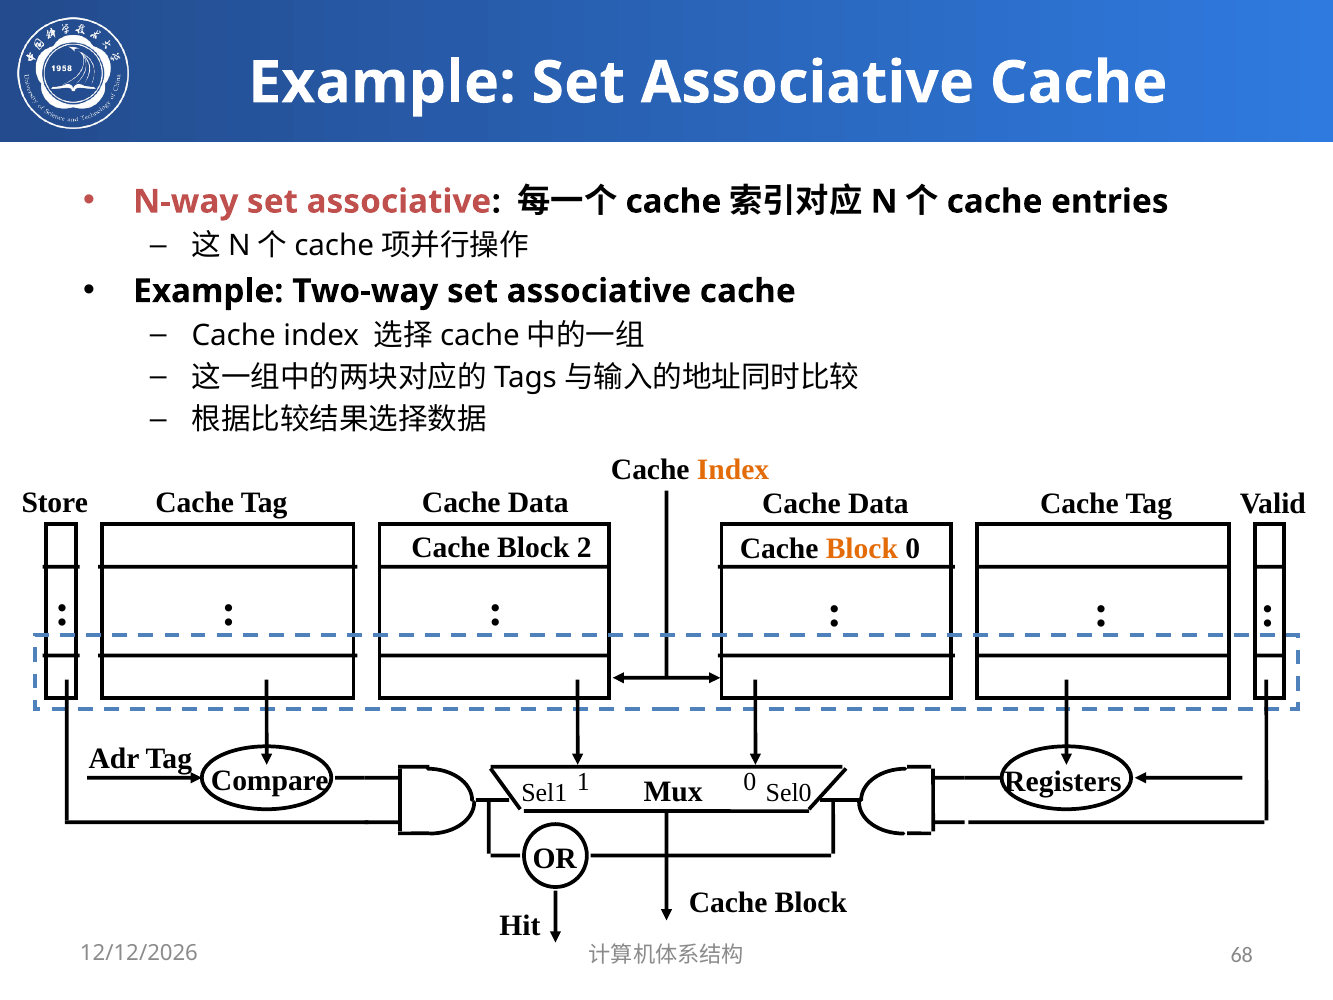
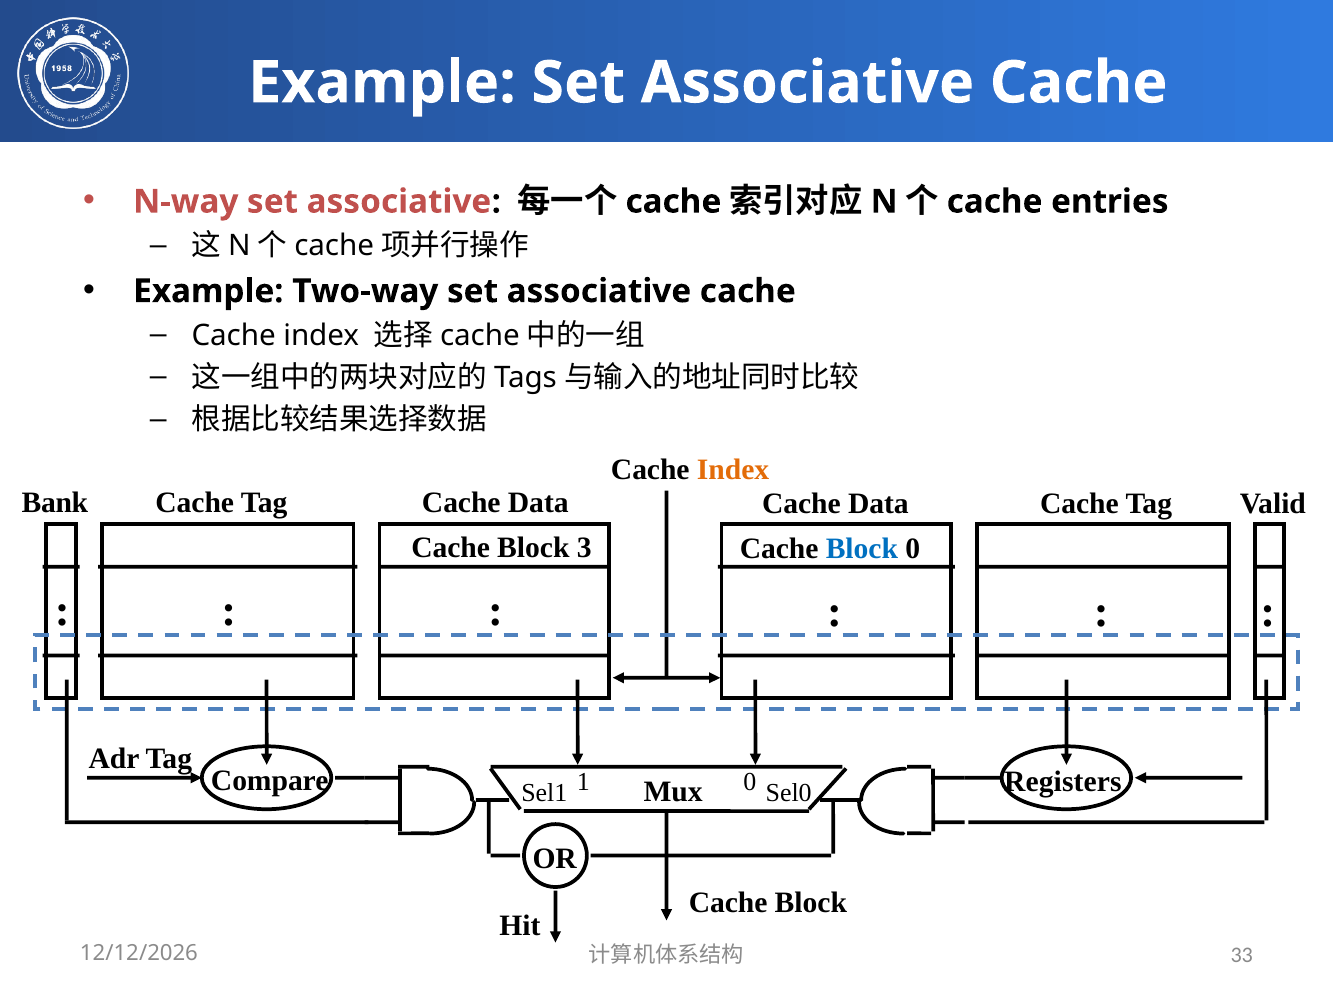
Store: Store -> Bank
2: 2 -> 3
Block at (862, 548) colour: orange -> blue
68: 68 -> 33
